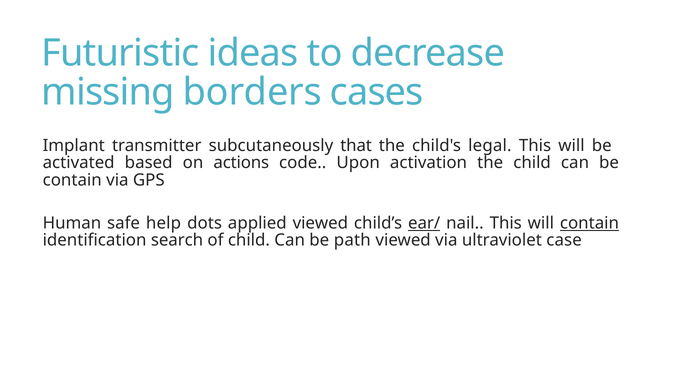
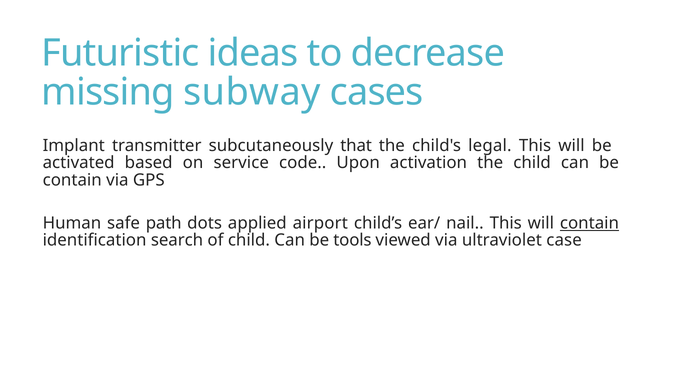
borders: borders -> subway
actions: actions -> service
help: help -> path
applied viewed: viewed -> airport
ear/ underline: present -> none
path: path -> tools
